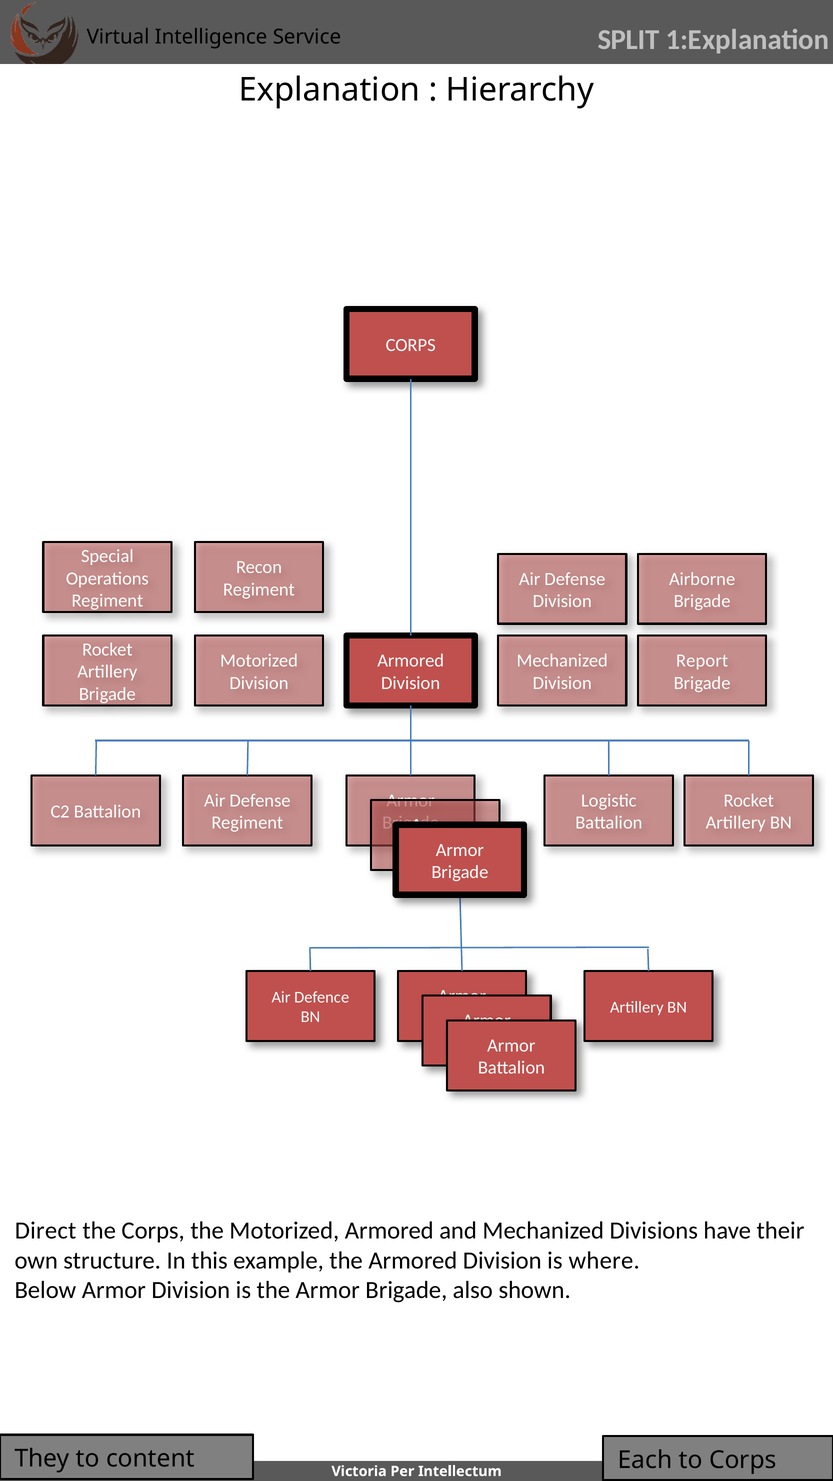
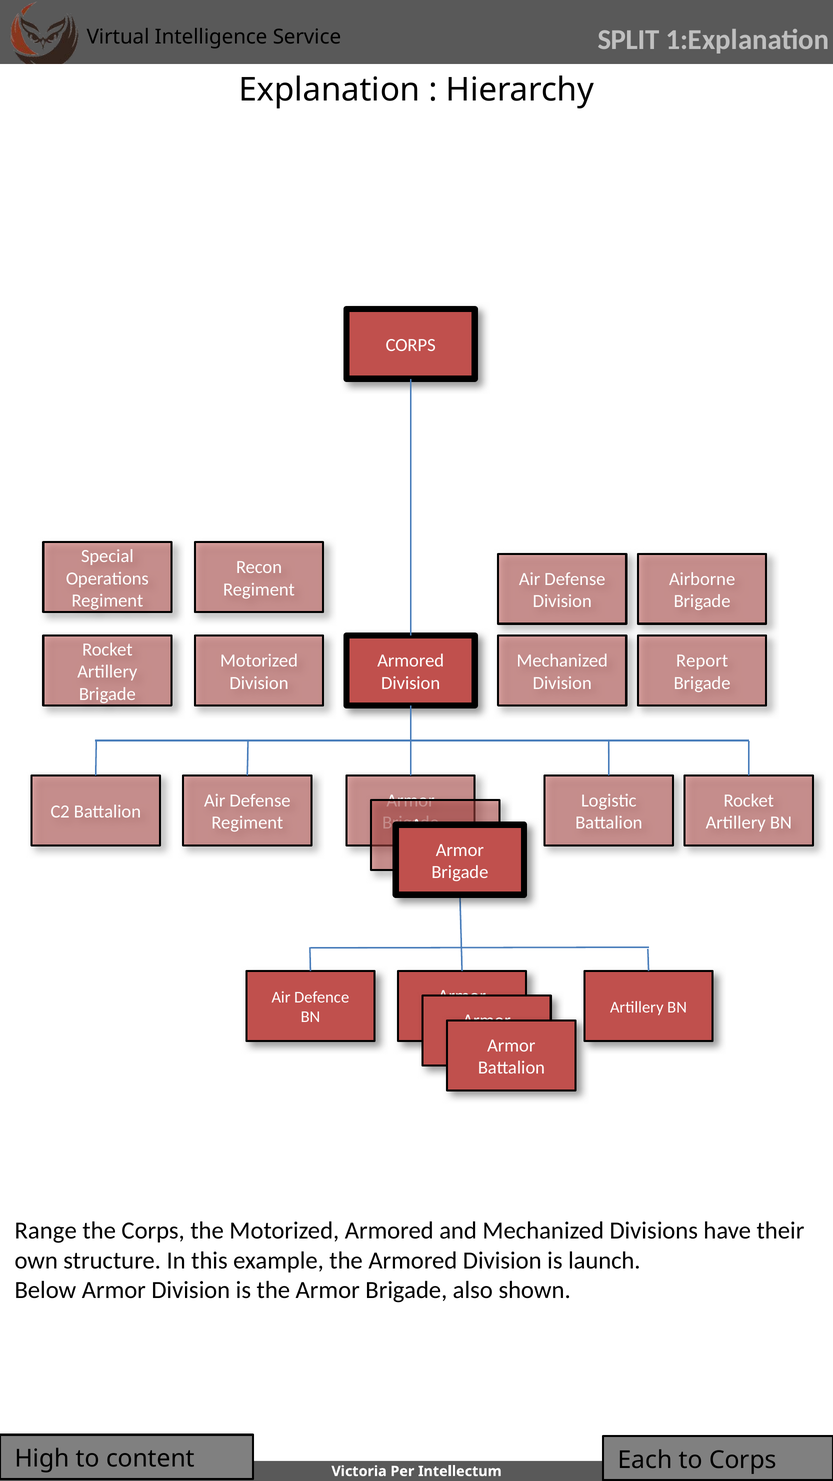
Direct: Direct -> Range
where: where -> launch
They: They -> High
